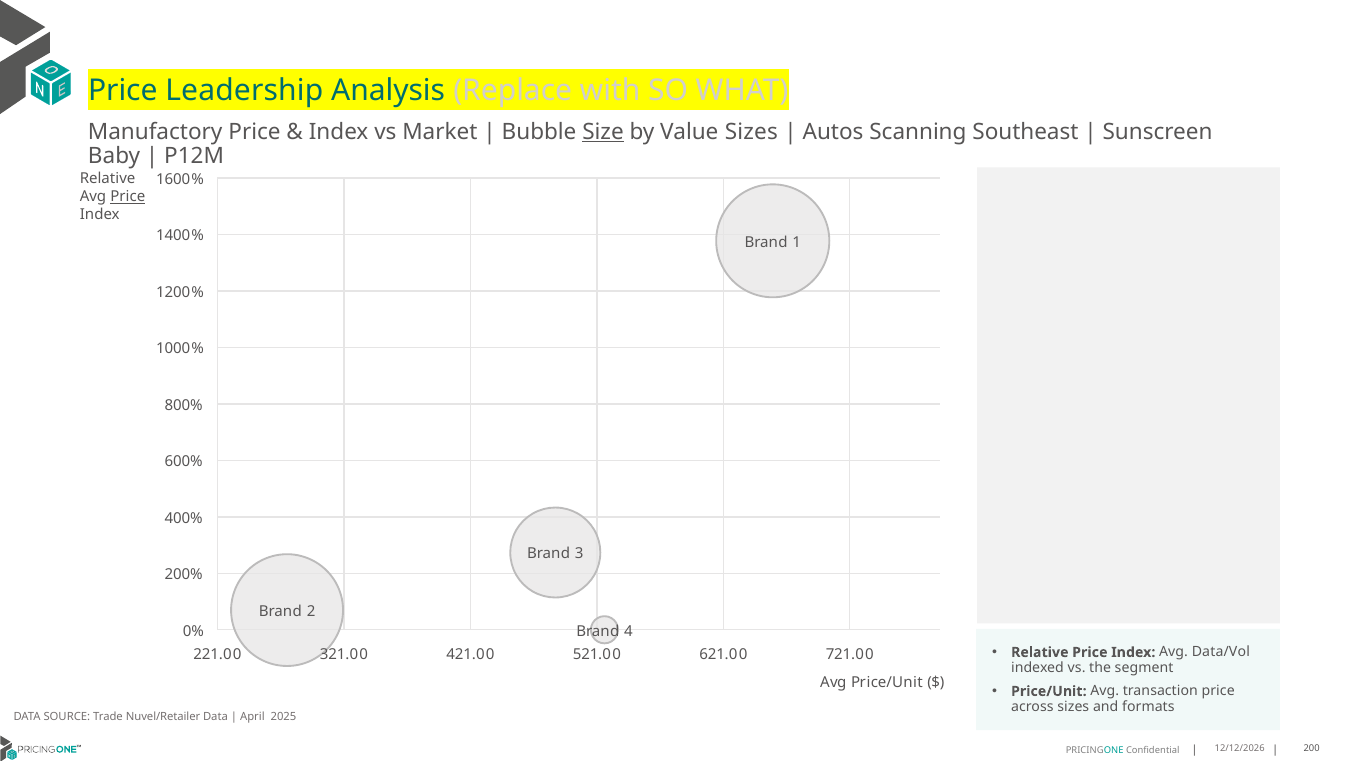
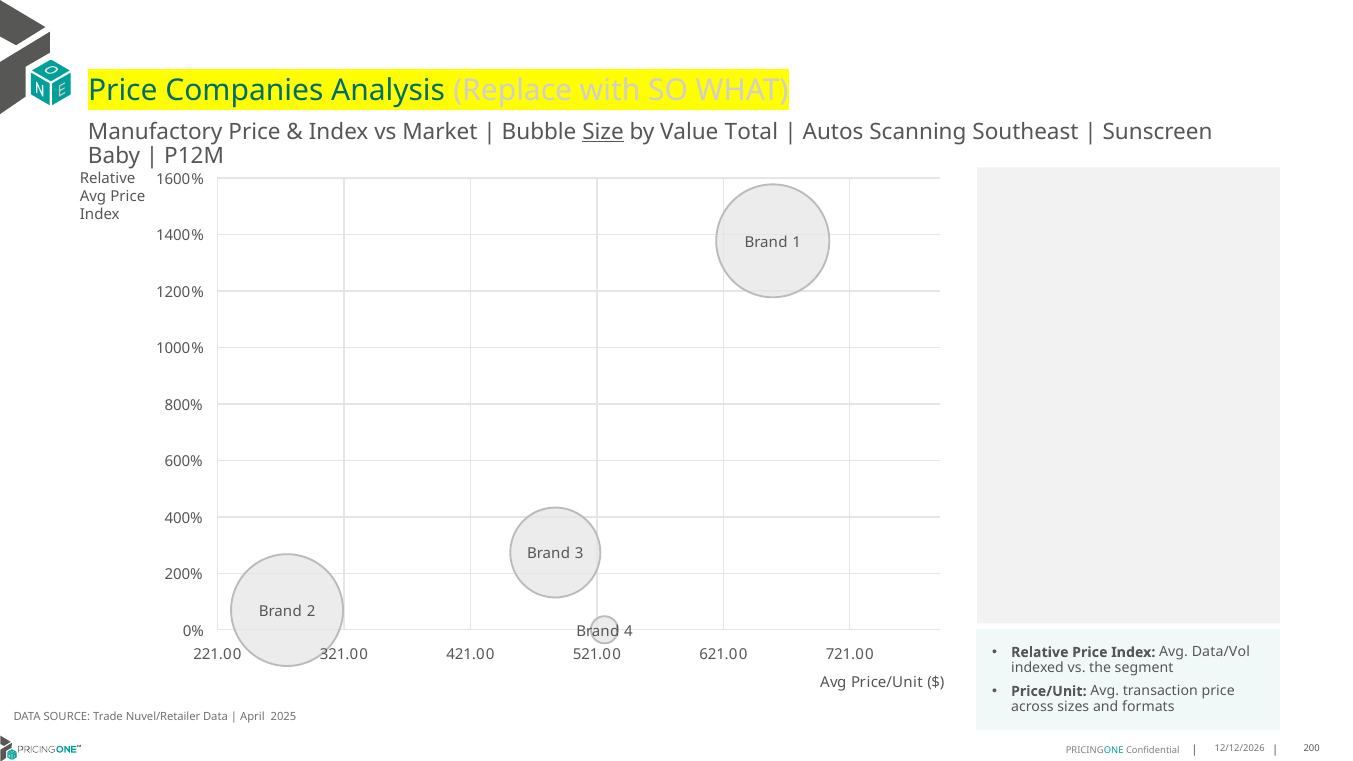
Leadership: Leadership -> Companies
Value Sizes: Sizes -> Total
Price at (128, 197) underline: present -> none
